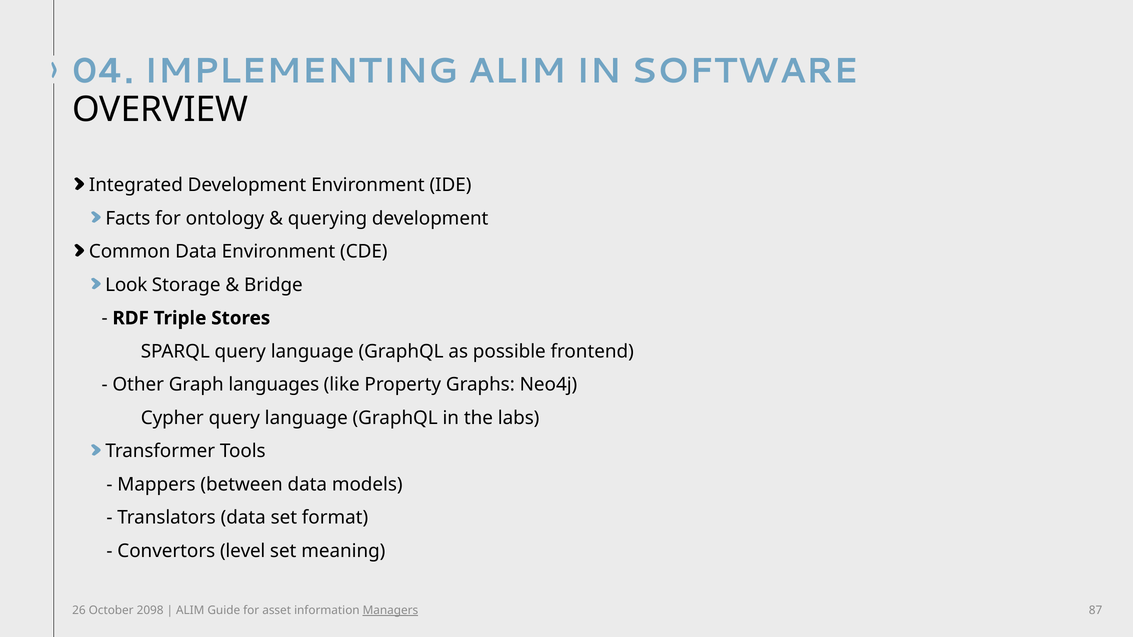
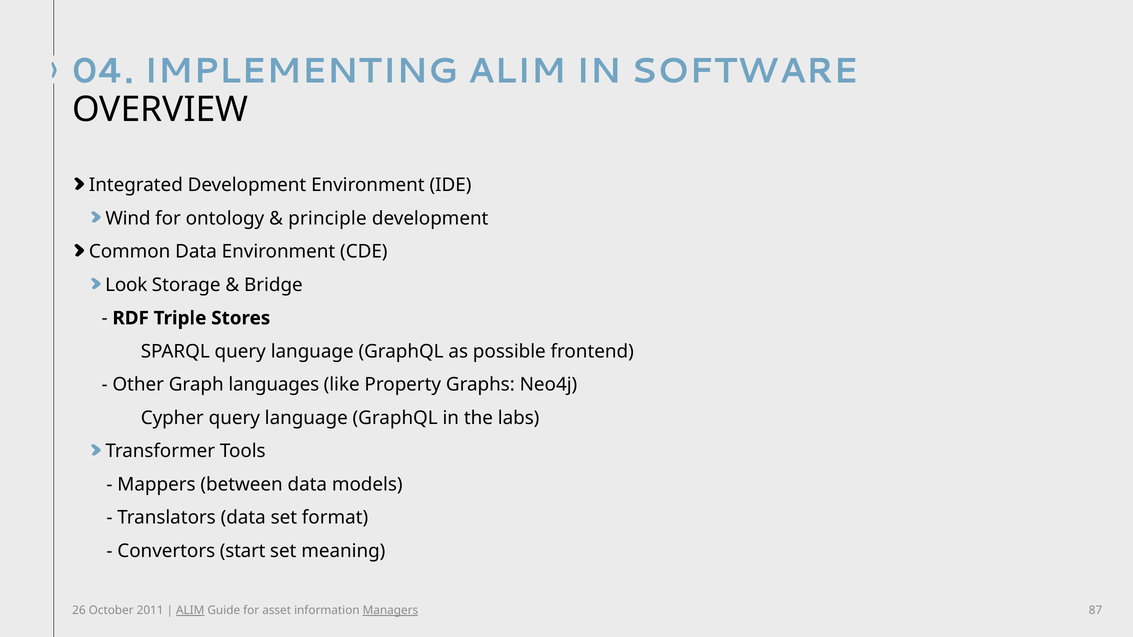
Facts: Facts -> Wind
querying: querying -> principle
level: level -> start
2098: 2098 -> 2011
ALIM at (190, 611) underline: none -> present
